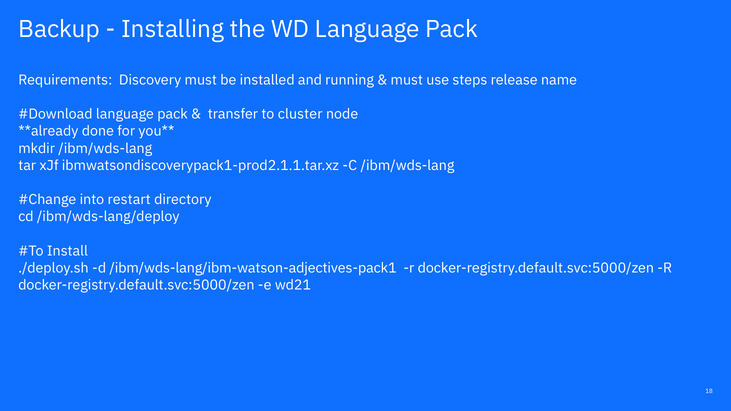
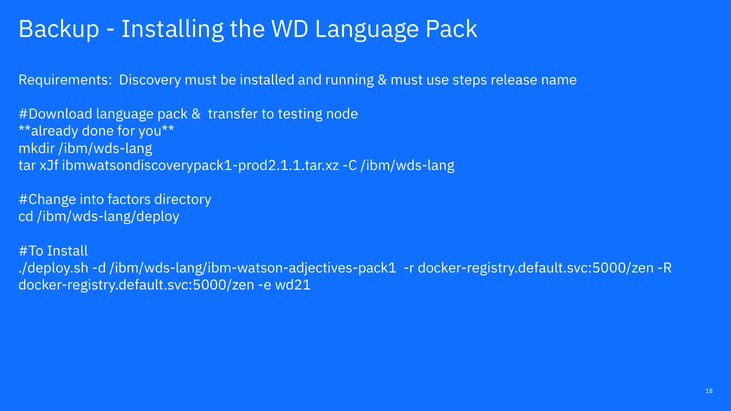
cluster: cluster -> testing
restart: restart -> factors
